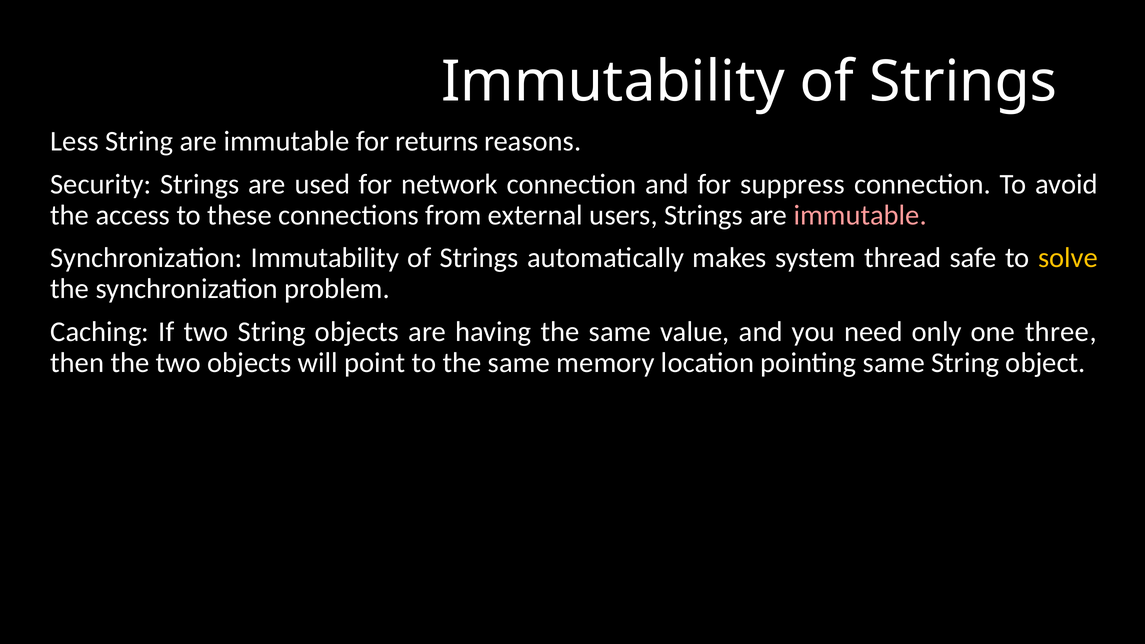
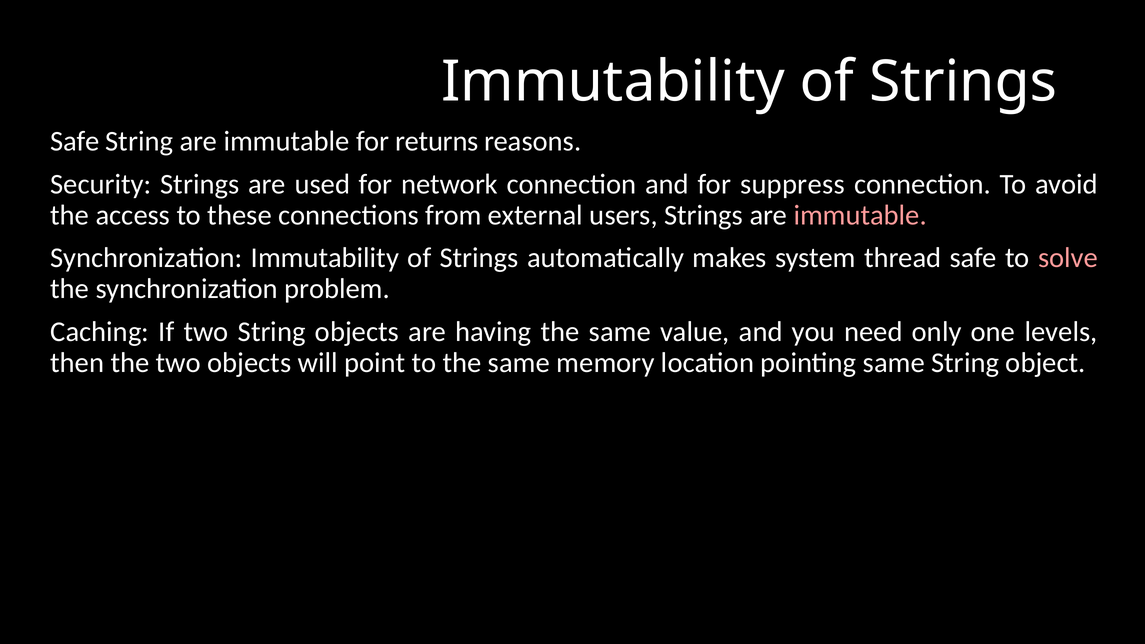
Less at (75, 141): Less -> Safe
solve colour: yellow -> pink
three: three -> levels
